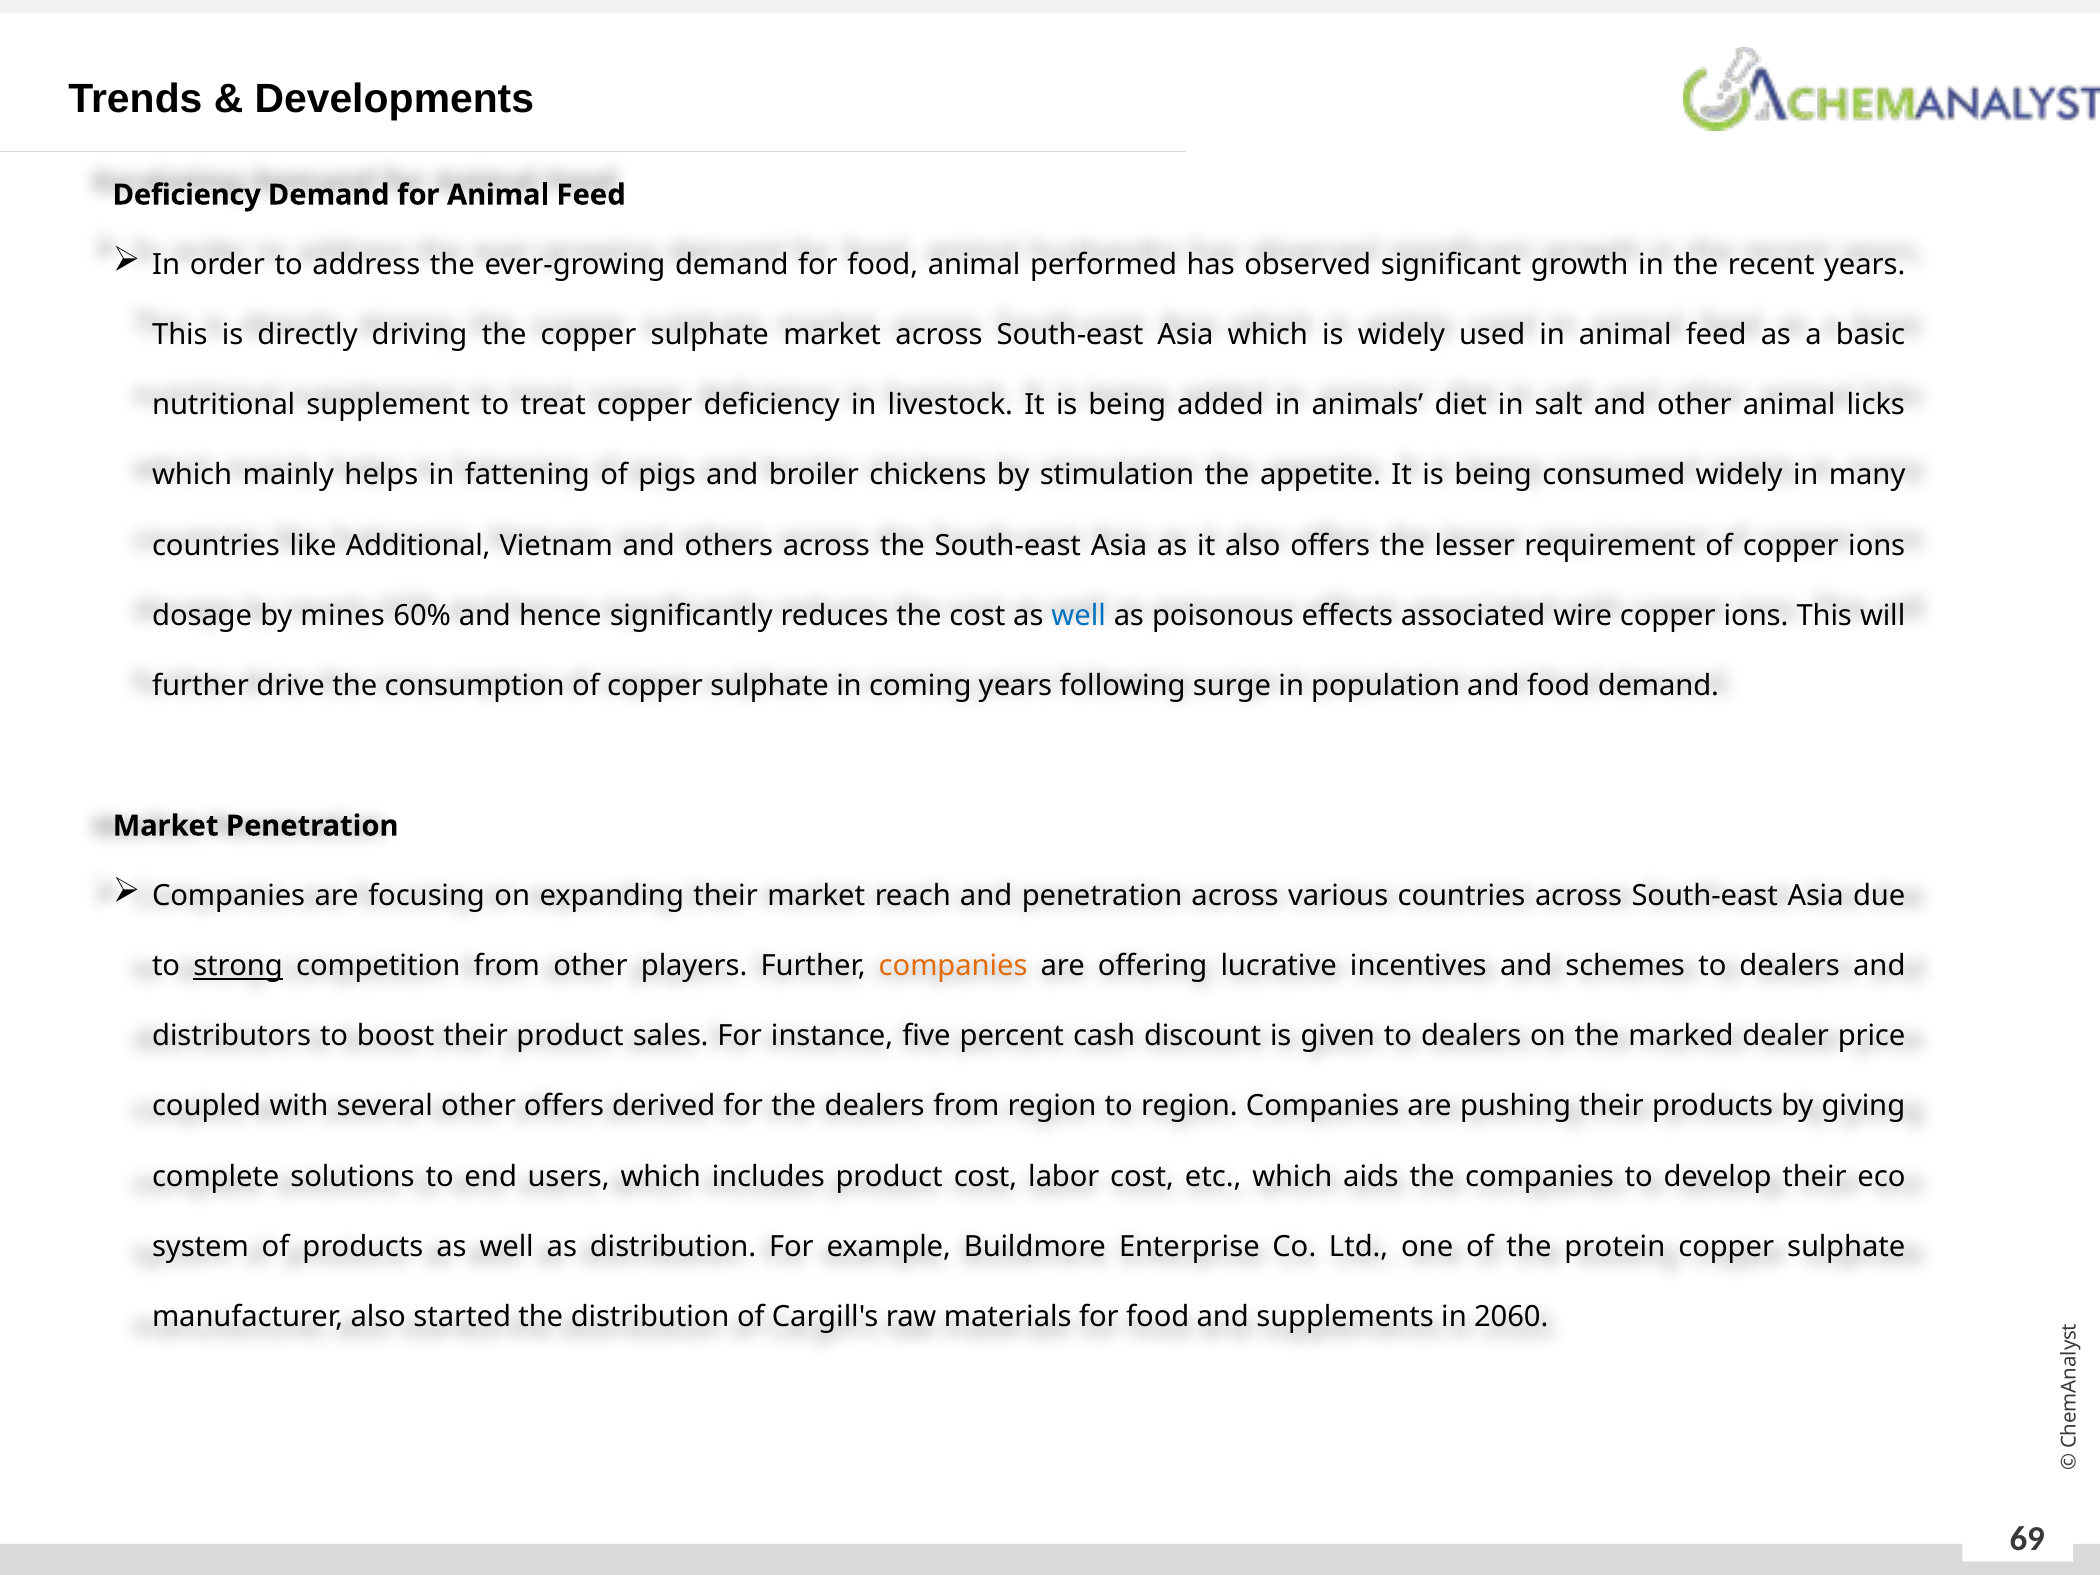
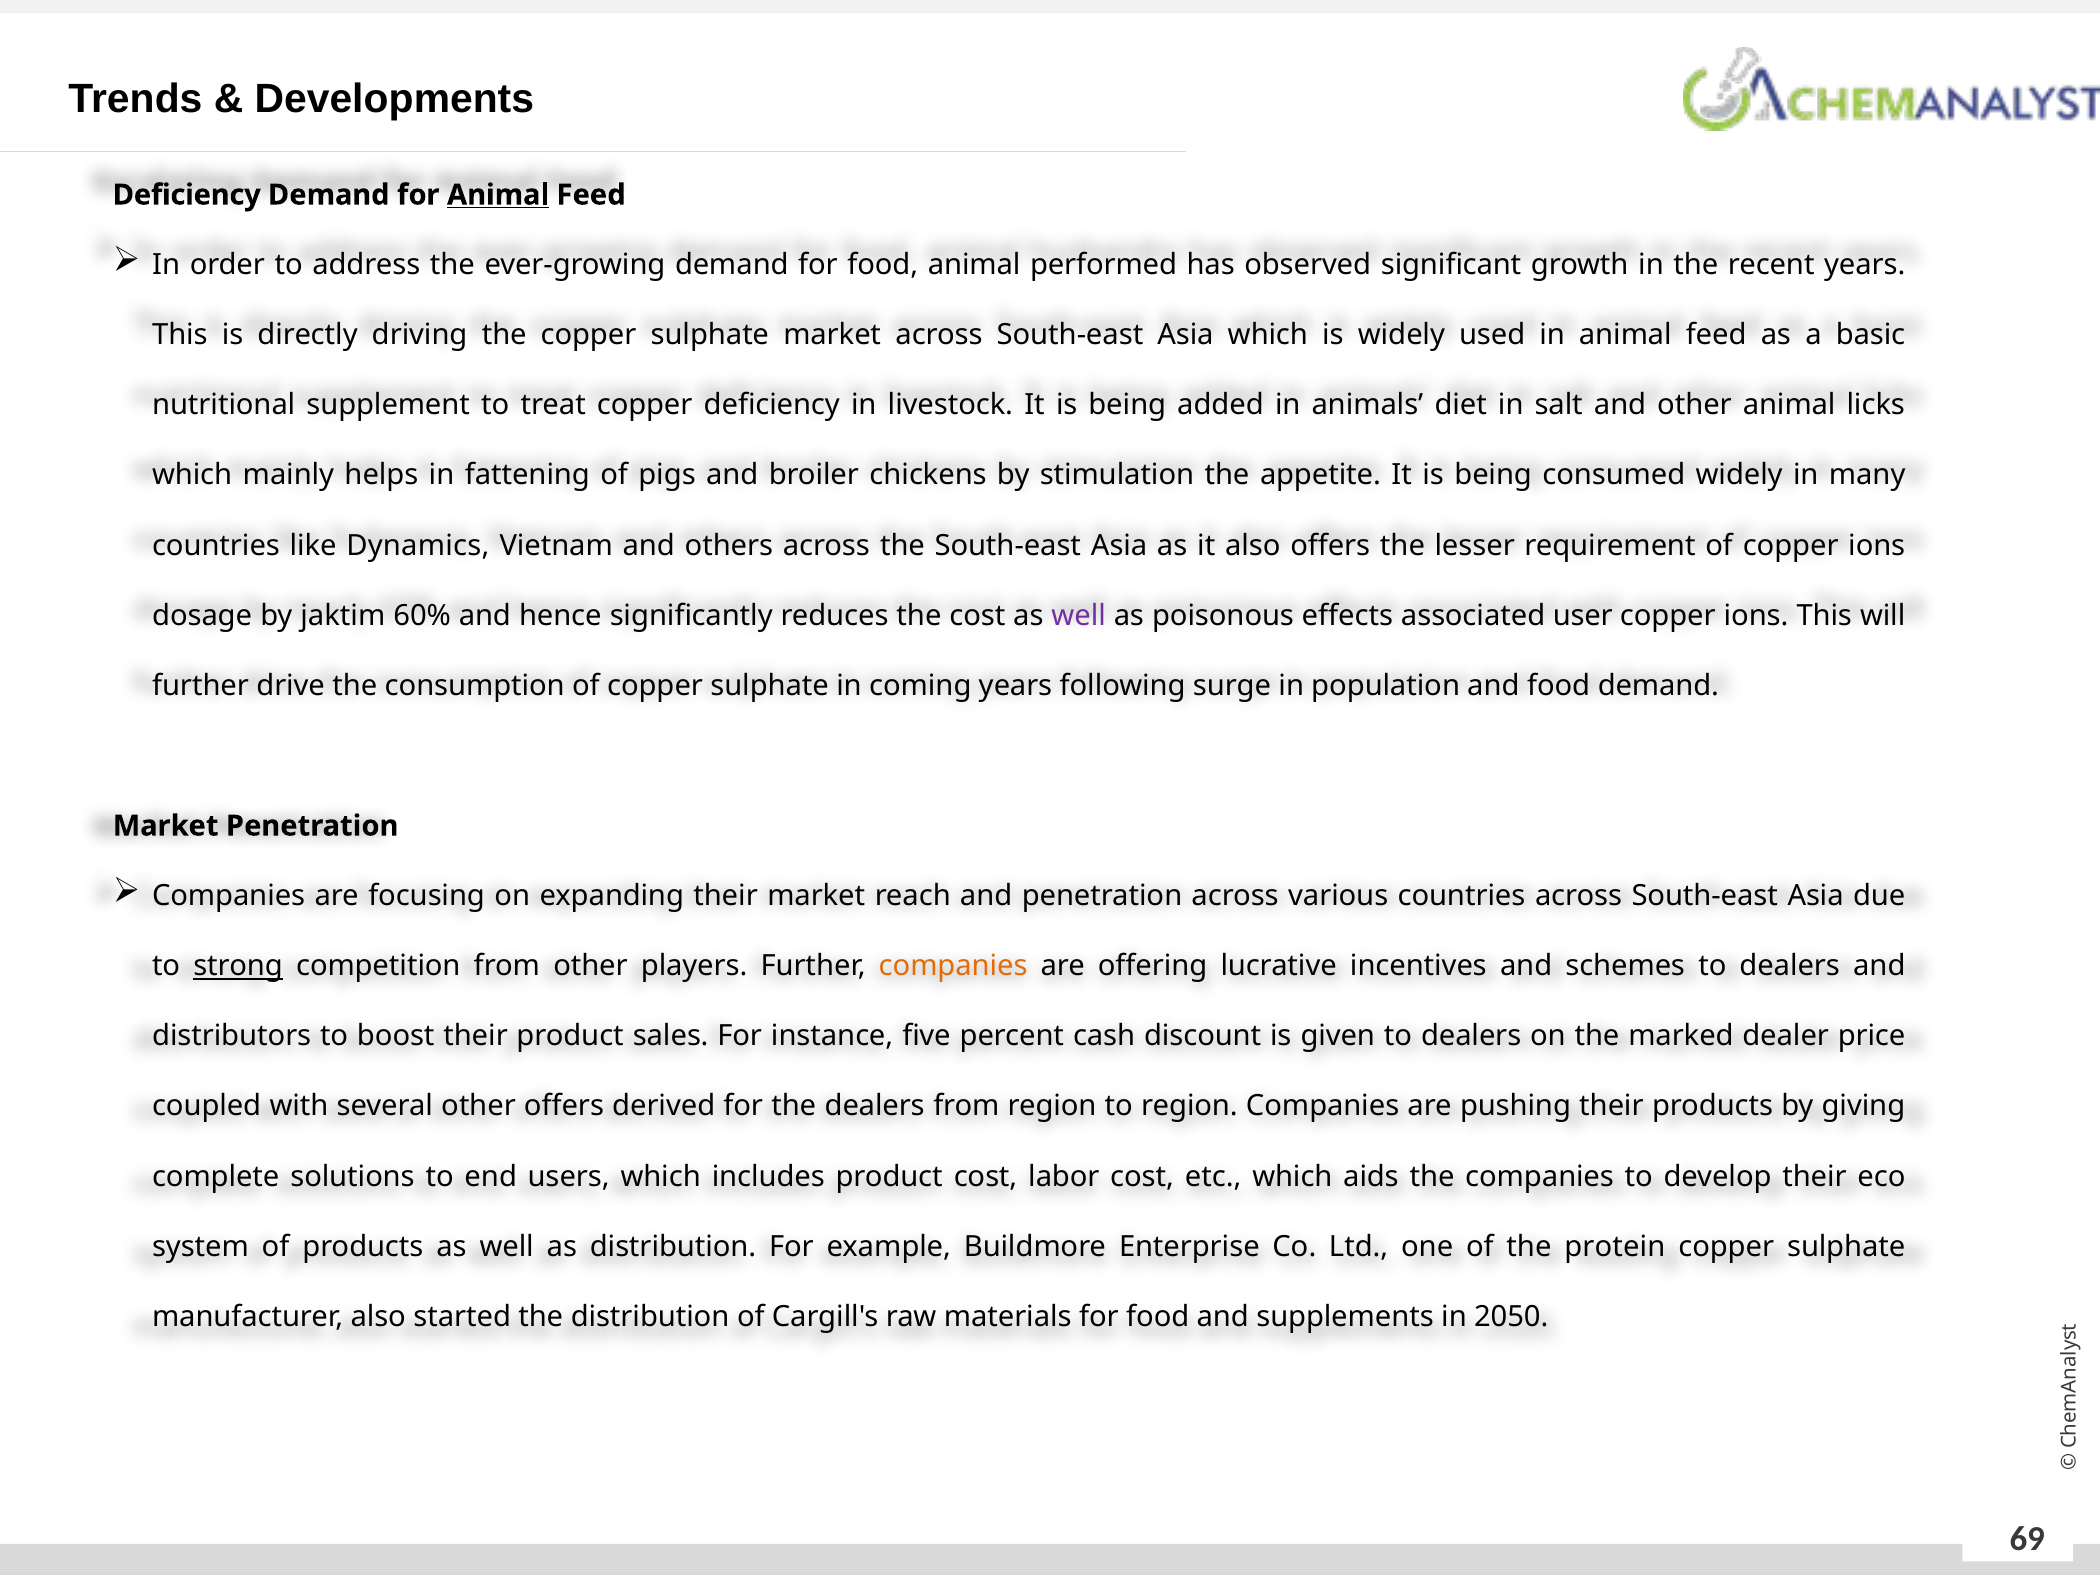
Animal at (498, 195) underline: none -> present
Additional: Additional -> Dynamics
mines: mines -> jaktim
well at (1079, 616) colour: blue -> purple
wire: wire -> user
2060: 2060 -> 2050
